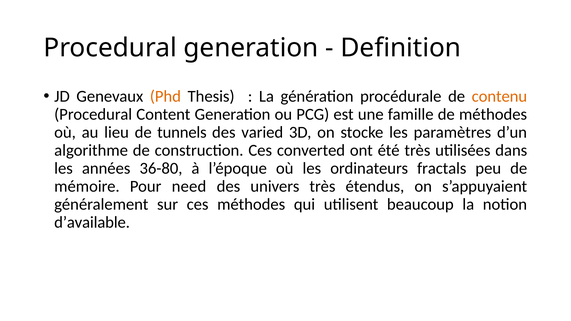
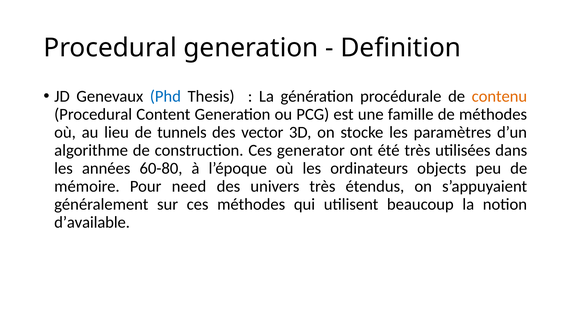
Phd colour: orange -> blue
varied: varied -> vector
converted: converted -> generator
36-80: 36-80 -> 60-80
fractals: fractals -> objects
